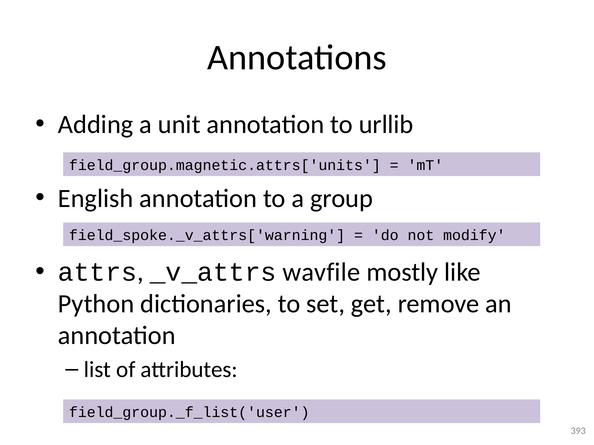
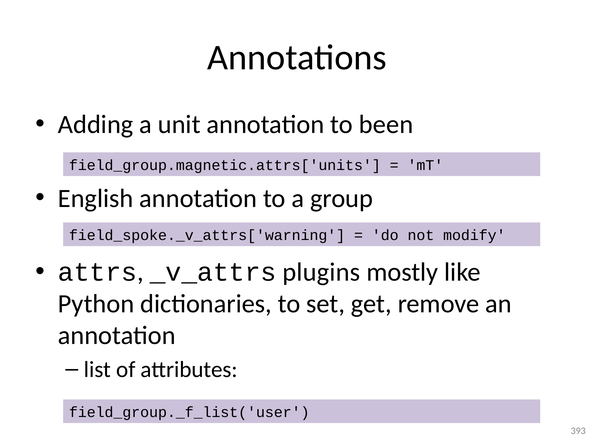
urllib: urllib -> been
wavfile: wavfile -> plugins
